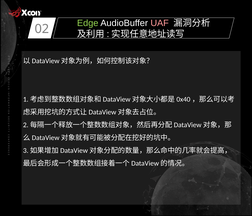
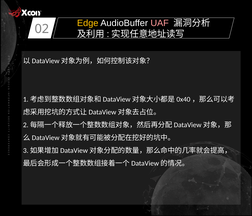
Edge colour: light green -> yellow
